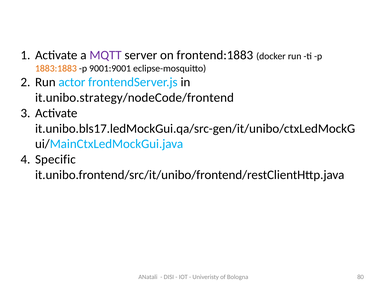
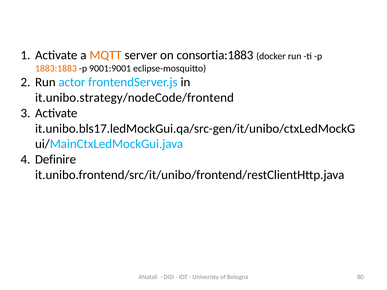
MQTT colour: purple -> orange
frontend:1883: frontend:1883 -> consortia:1883
Specific: Specific -> Definire
